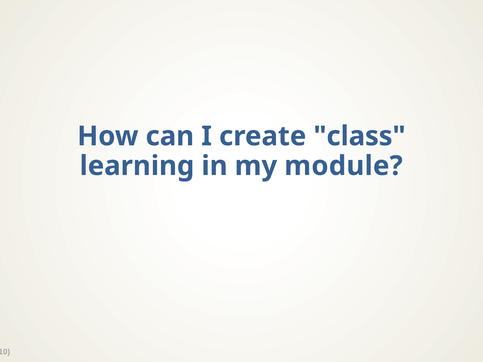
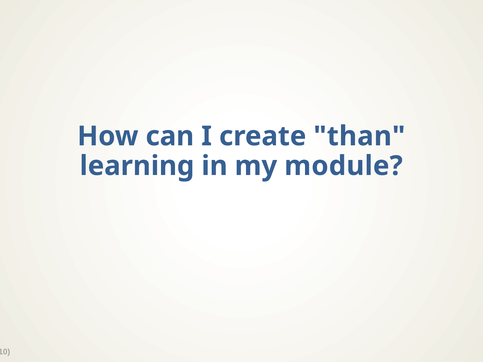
class: class -> than
